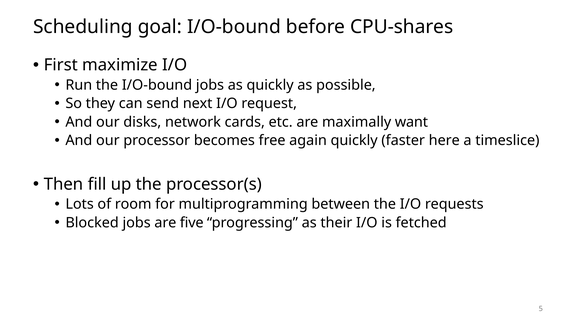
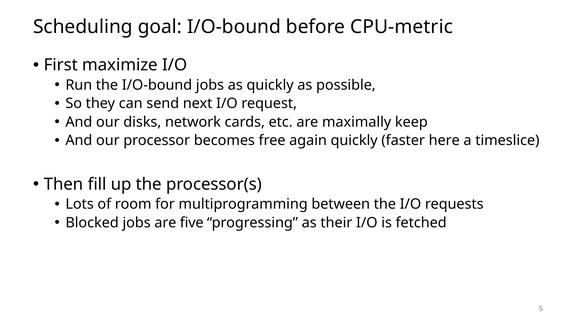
CPU-shares: CPU-shares -> CPU-metric
want: want -> keep
